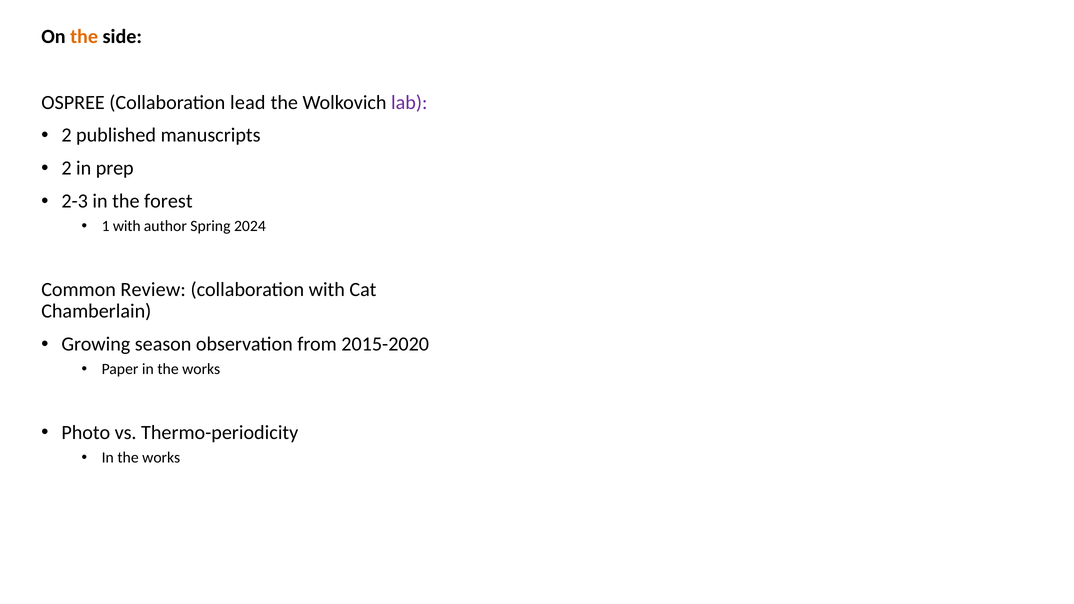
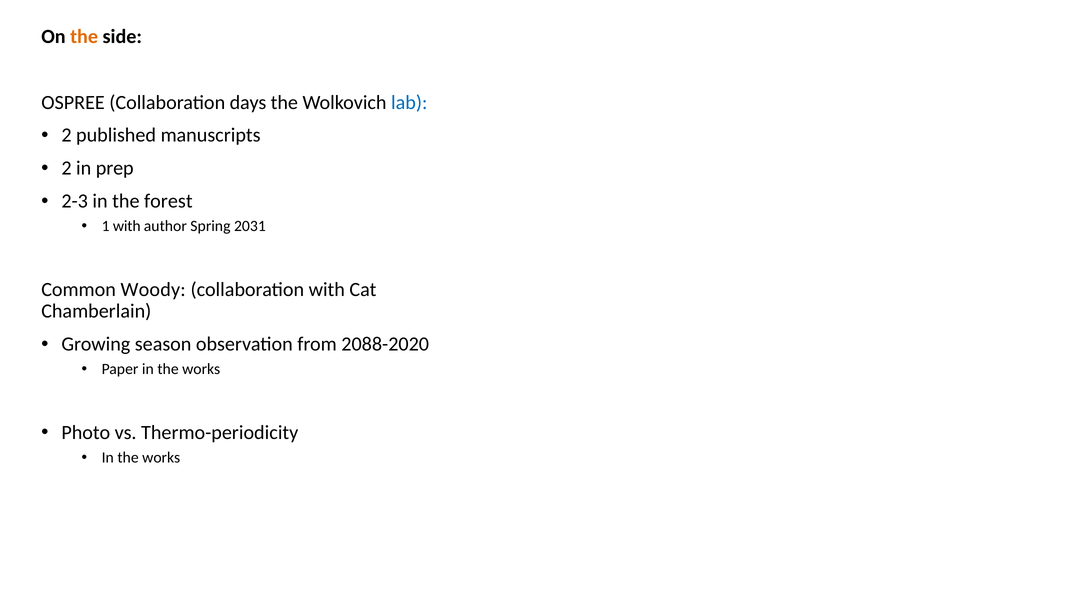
lead: lead -> days
lab colour: purple -> blue
2024: 2024 -> 2031
Review: Review -> Woody
2015-2020: 2015-2020 -> 2088-2020
